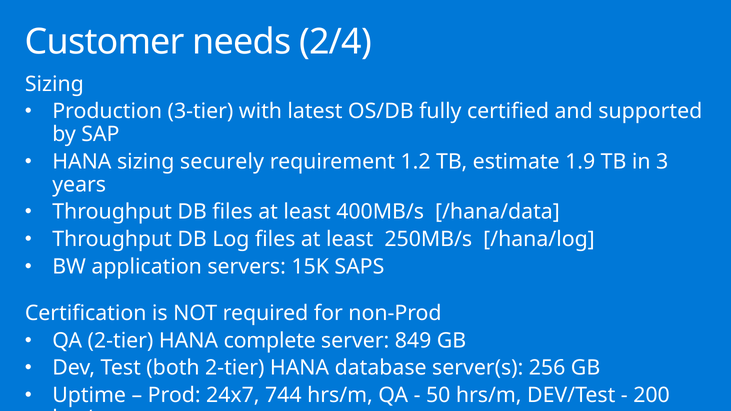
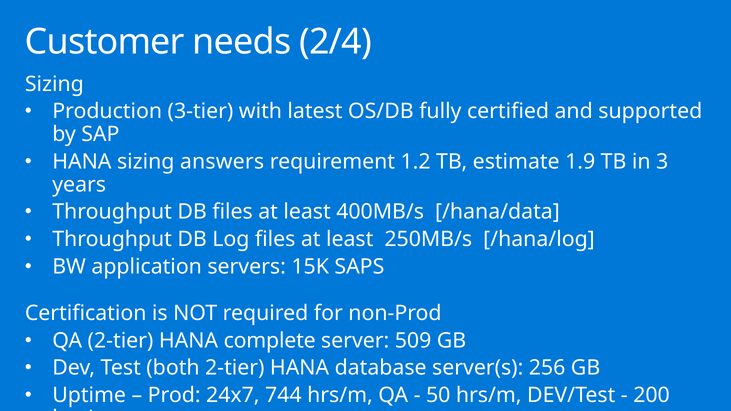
securely: securely -> answers
849: 849 -> 509
